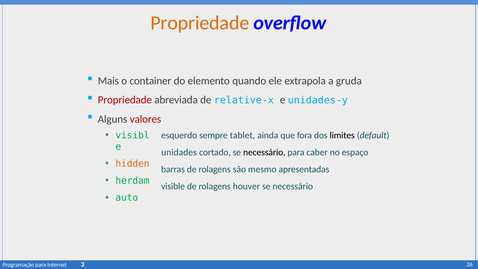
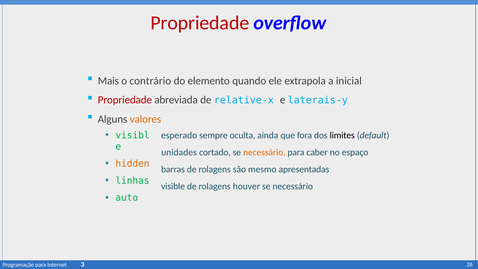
Propriedade at (200, 23) colour: orange -> red
container: container -> contrário
gruda: gruda -> inicial
unidades-y: unidades-y -> laterais-y
valores colour: red -> orange
esquerdo: esquerdo -> esperado
tablet: tablet -> oculta
necessário at (264, 152) colour: black -> orange
herdam: herdam -> linhas
